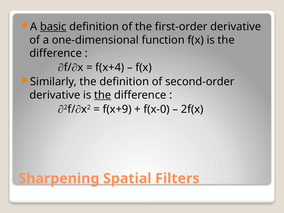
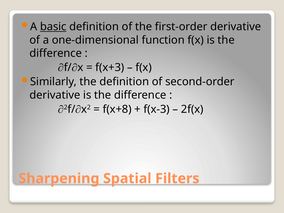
f(x+4: f(x+4 -> f(x+3
the at (103, 95) underline: present -> none
f(x+9: f(x+9 -> f(x+8
f(x-0: f(x-0 -> f(x-3
